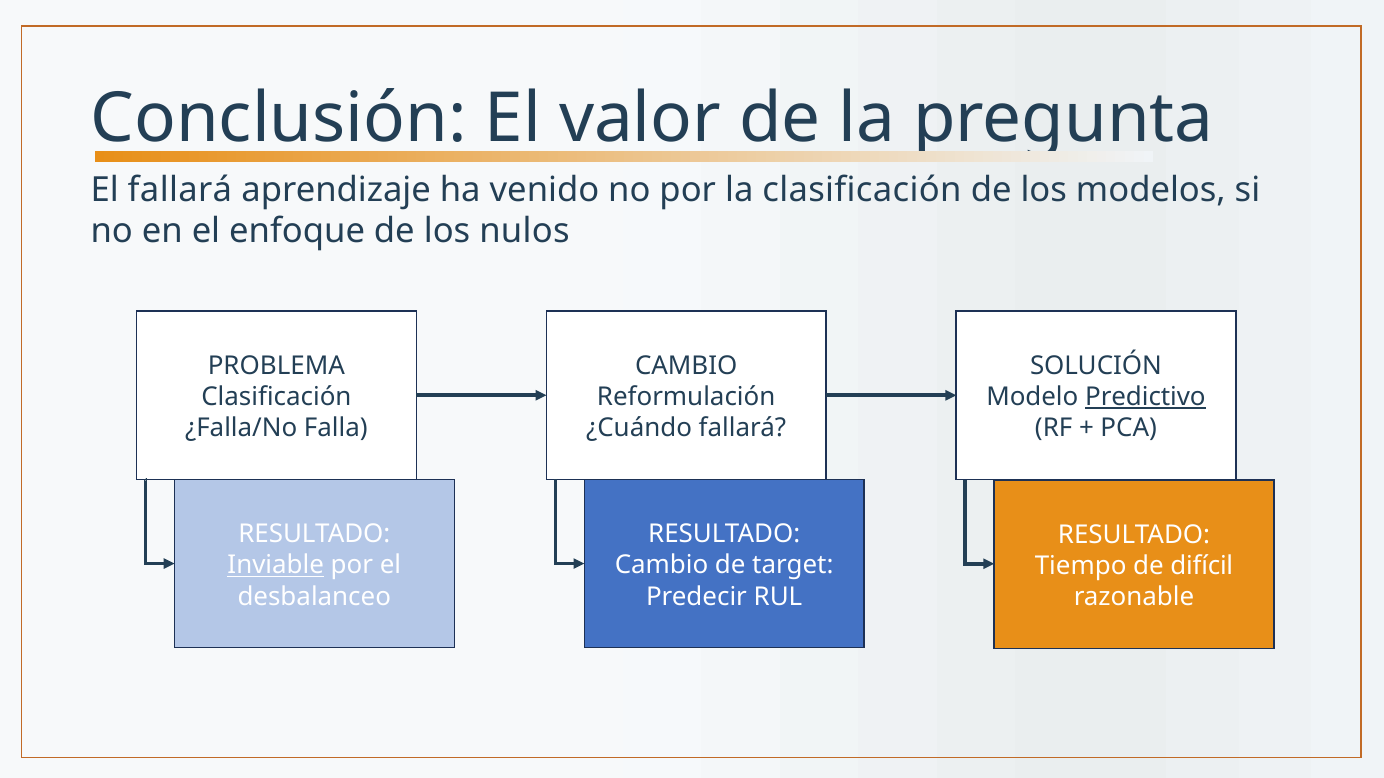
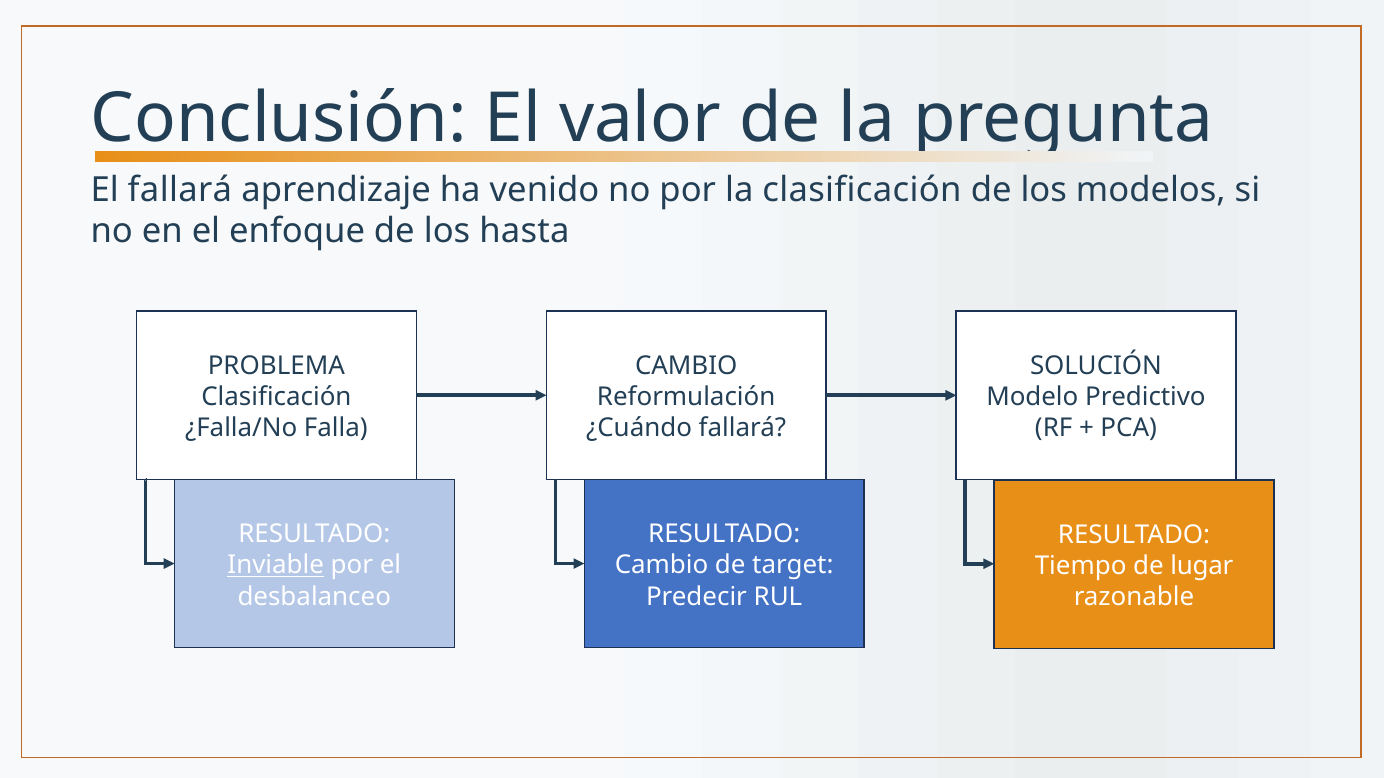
nulos: nulos -> hasta
Predictivo underline: present -> none
difícil: difícil -> lugar
